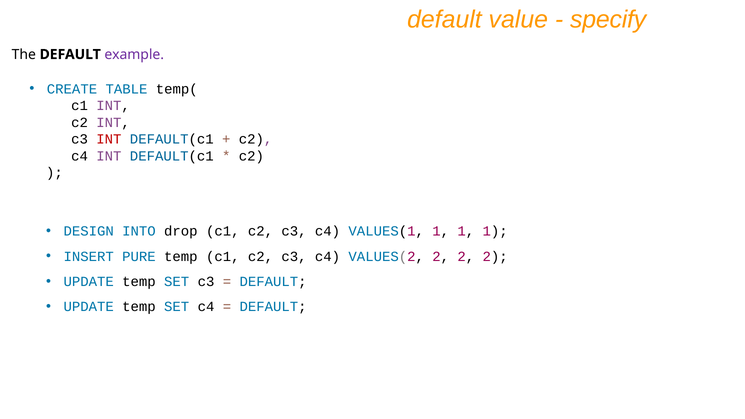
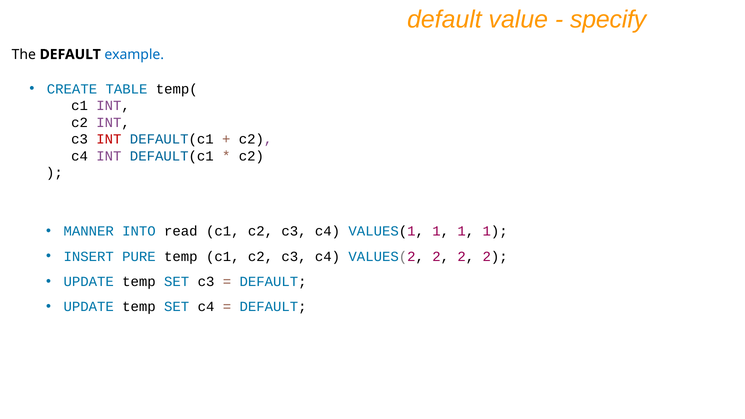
example colour: purple -> blue
DESIGN: DESIGN -> MANNER
drop: drop -> read
